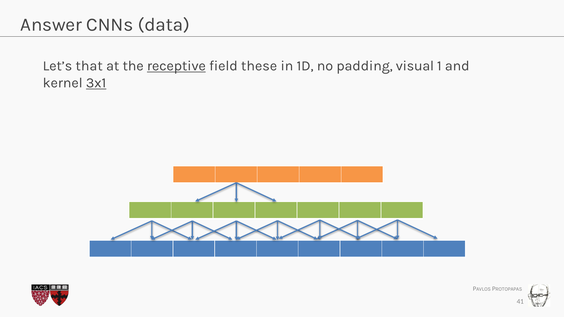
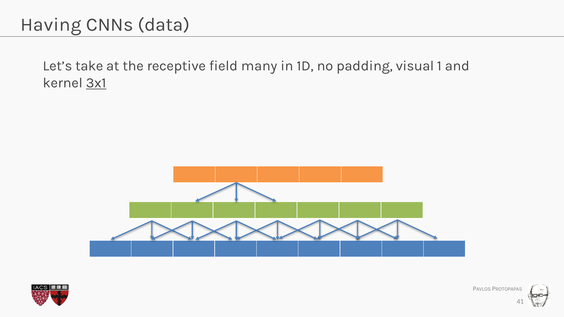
Answer: Answer -> Having
that: that -> take
receptive underline: present -> none
these: these -> many
